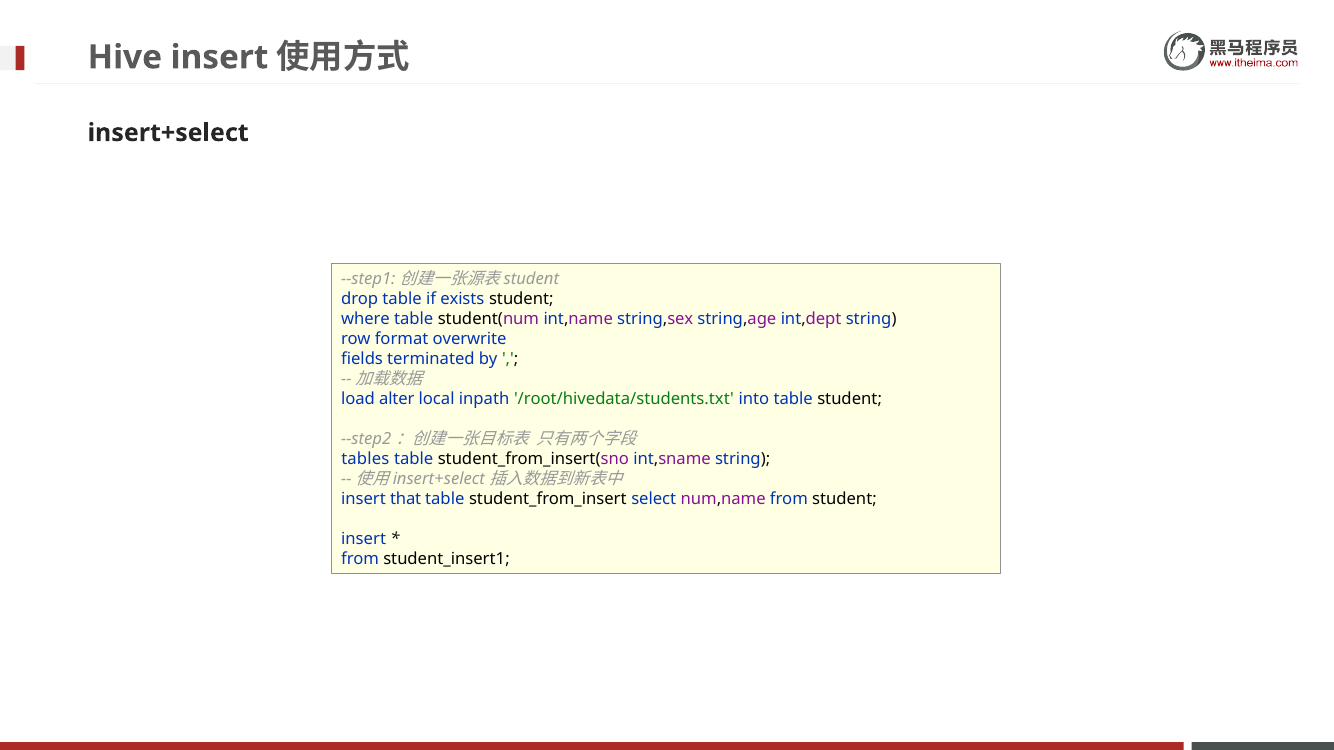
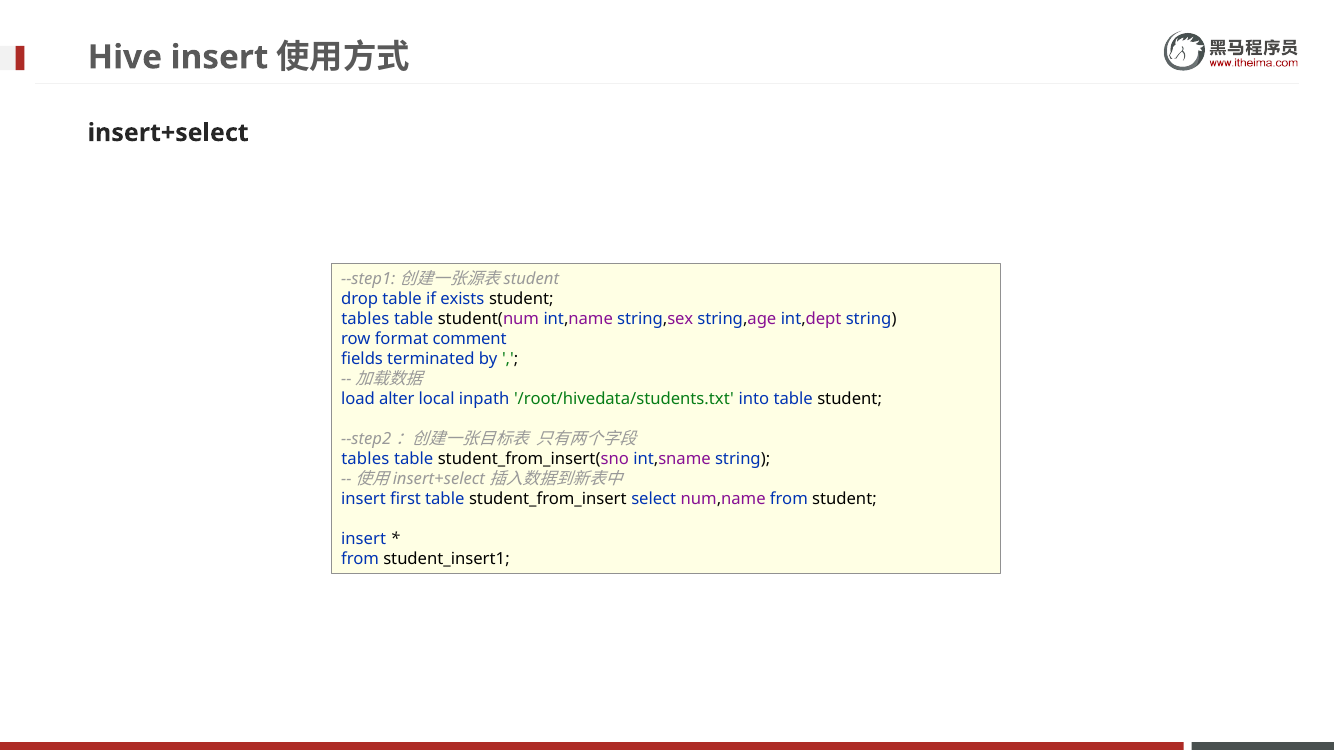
where at (365, 319): where -> tables
overwrite: overwrite -> comment
that: that -> first
